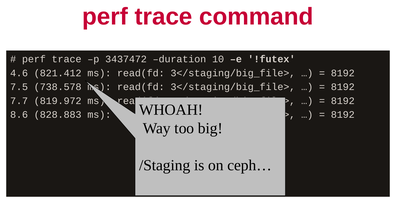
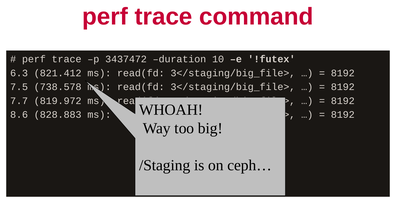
4.6: 4.6 -> 6.3
